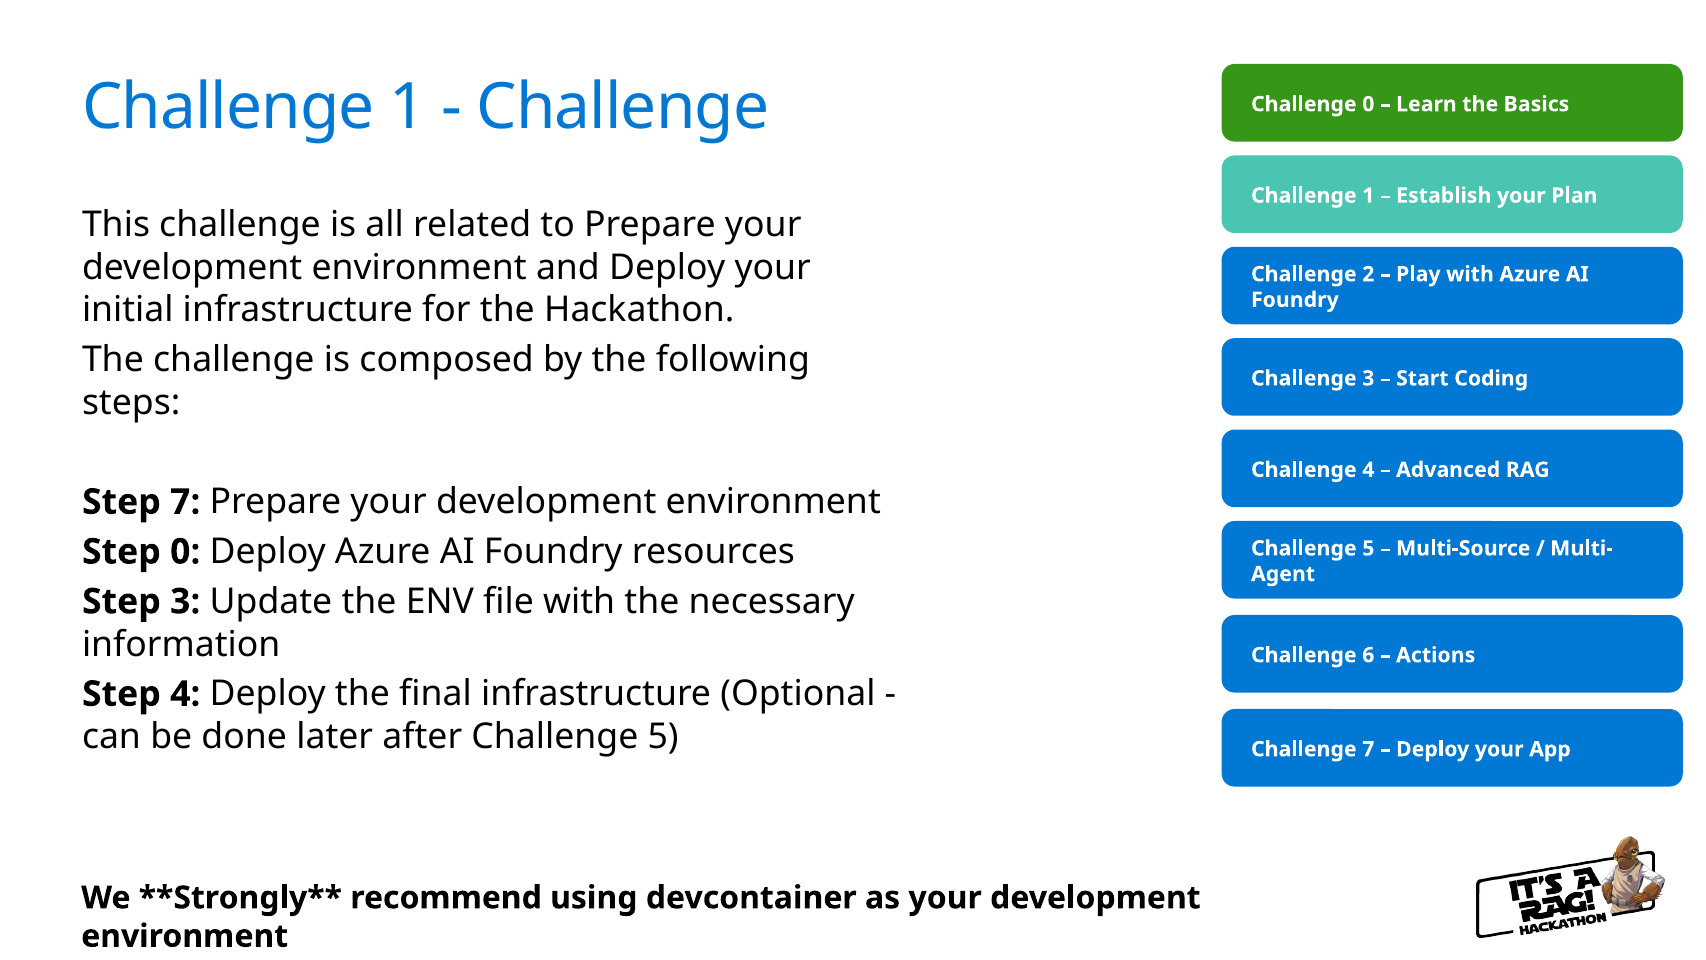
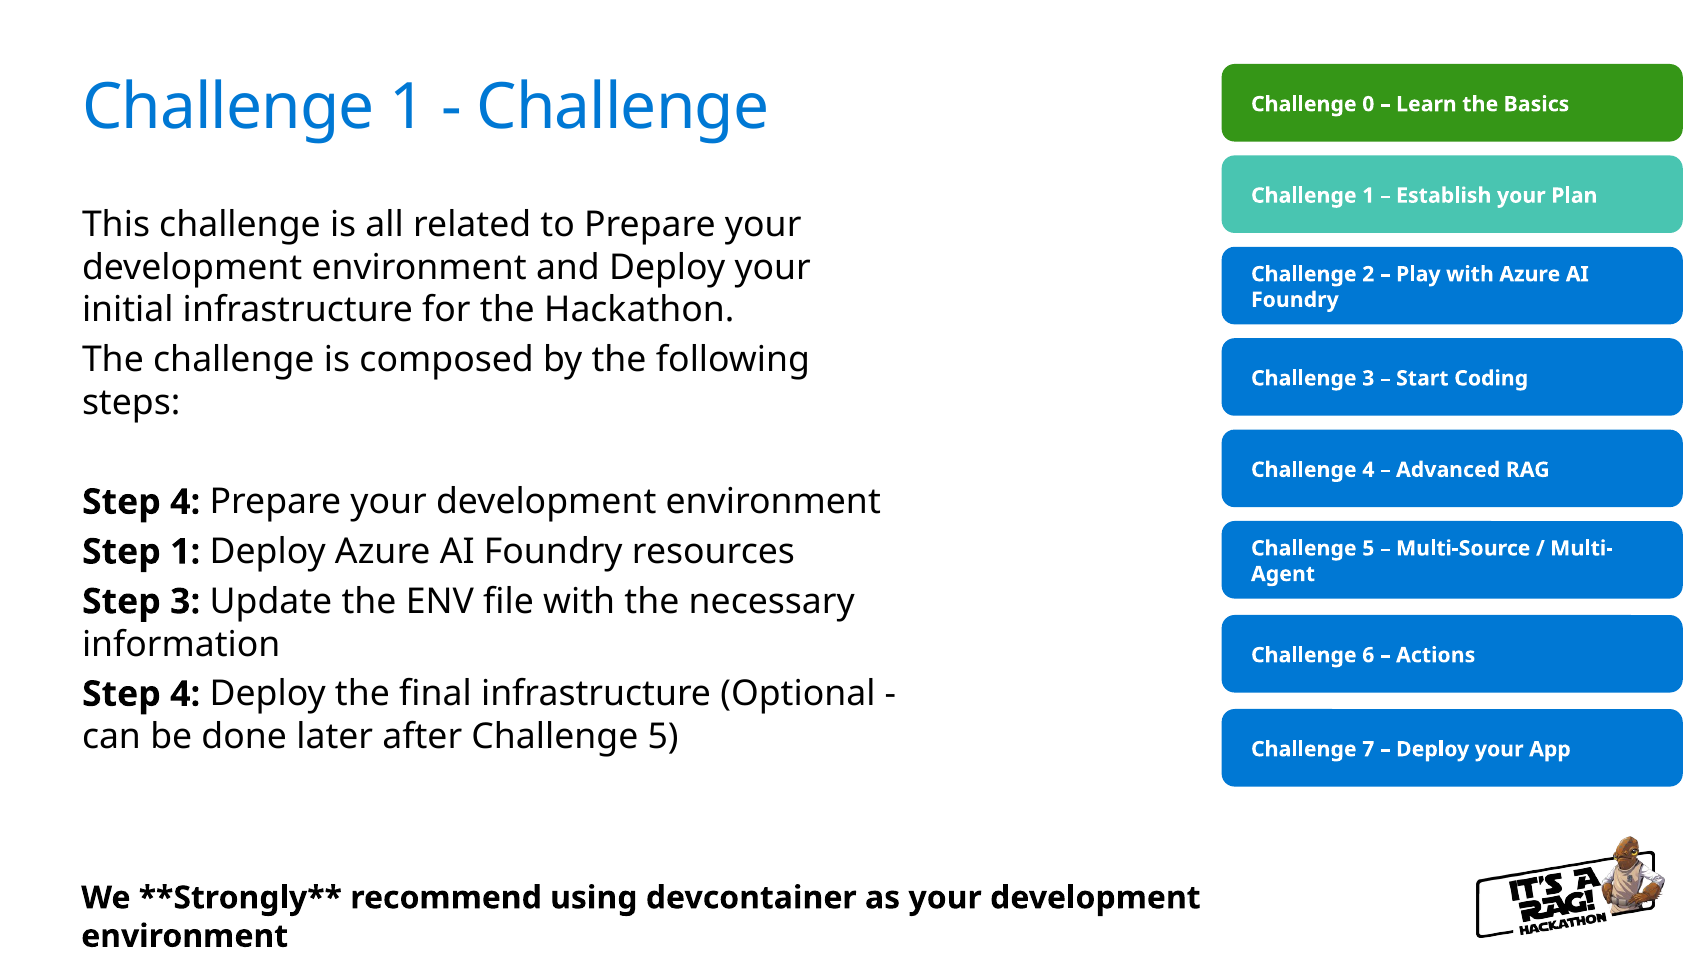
7 at (185, 502): 7 -> 4
Step 0: 0 -> 1
